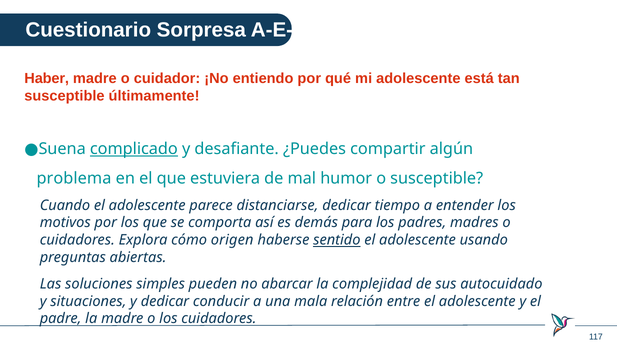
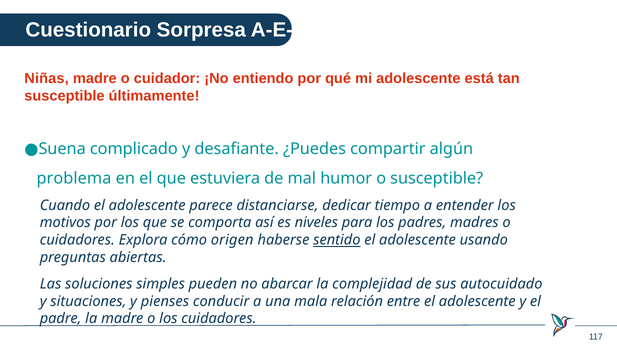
Haber: Haber -> Niñas
complicado underline: present -> none
demás: demás -> niveles
y dedicar: dedicar -> pienses
